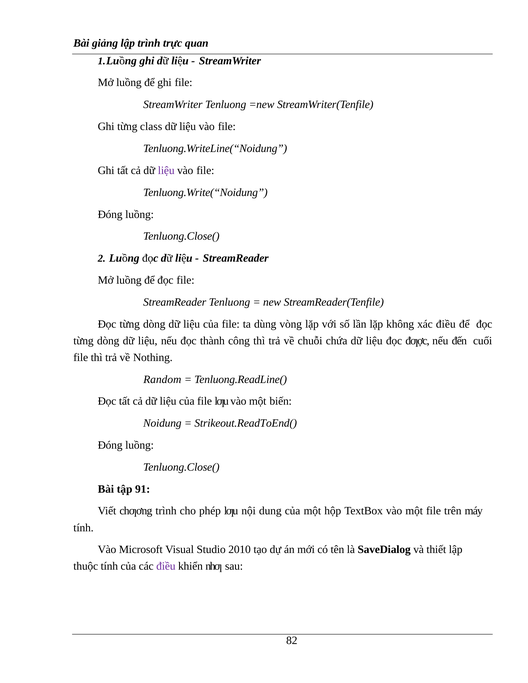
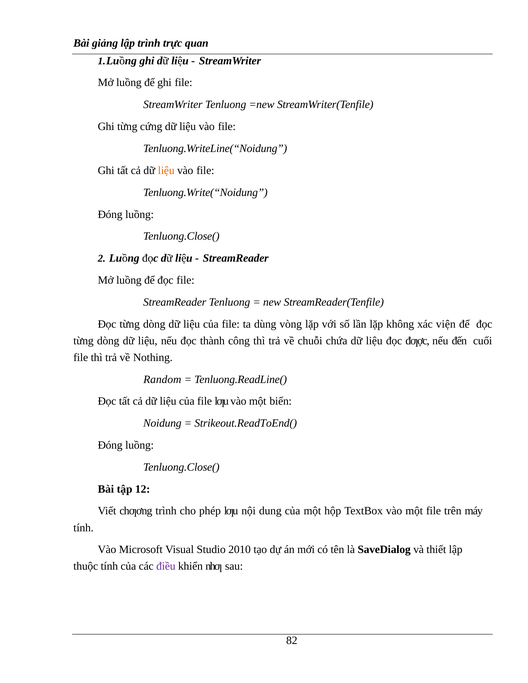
class: class -> cứng
liệu at (166, 170) colour: purple -> orange
xác điều: điều -> viện
91: 91 -> 12
